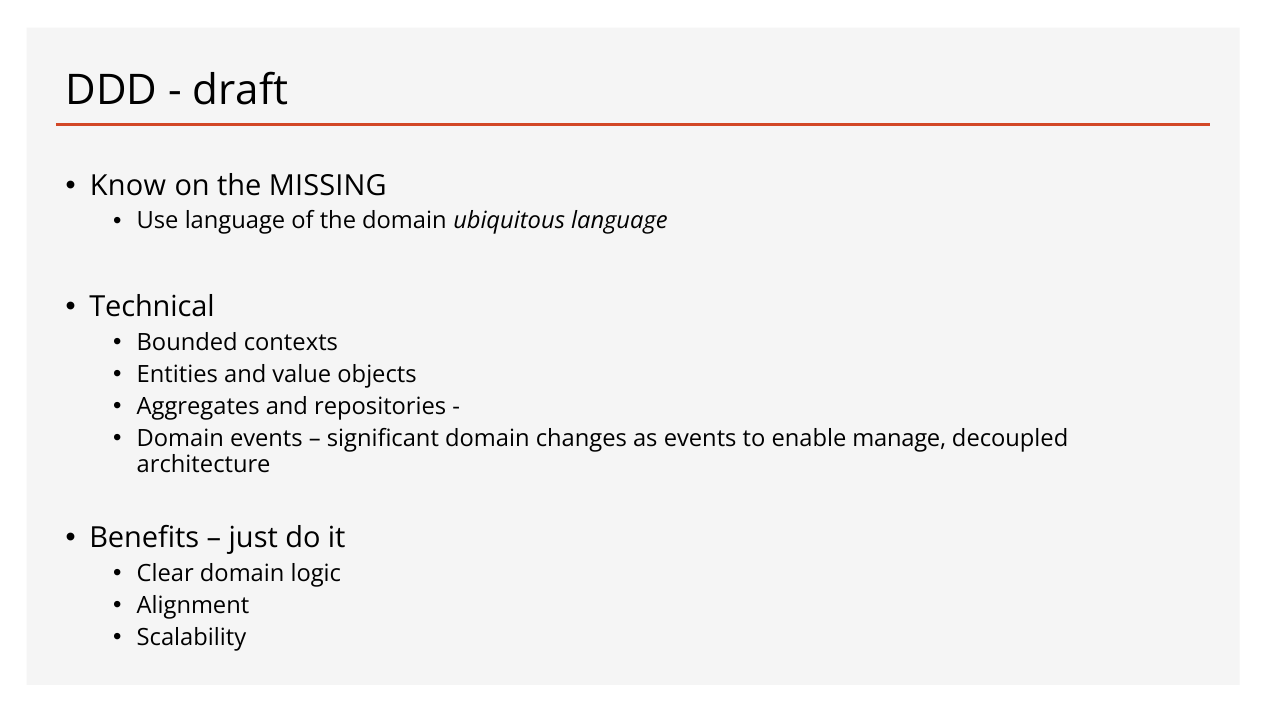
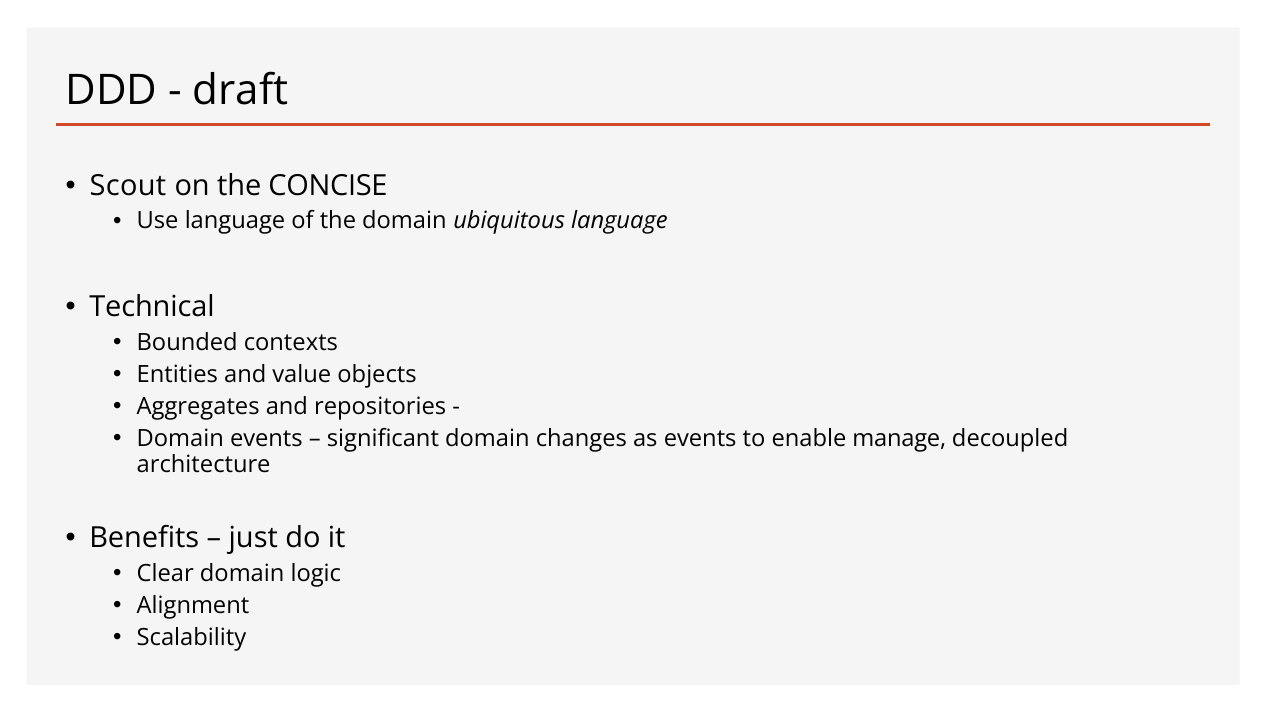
Know: Know -> Scout
MISSING: MISSING -> CONCISE
